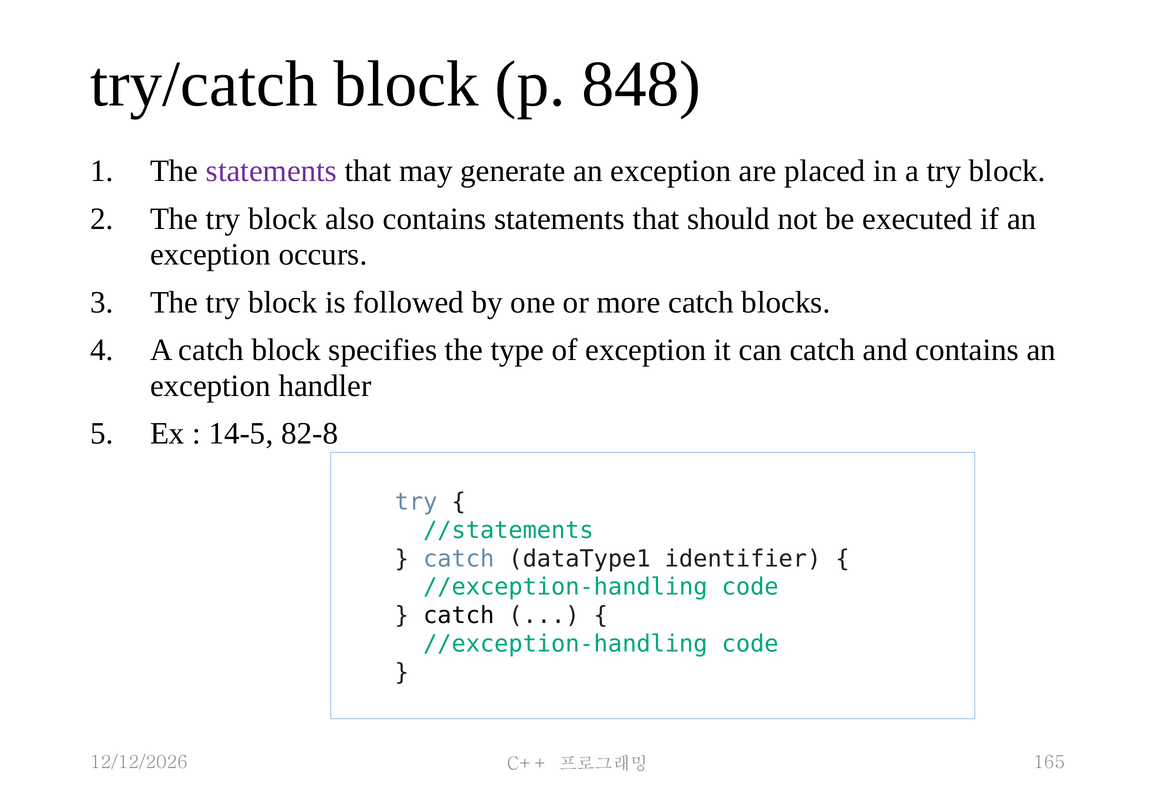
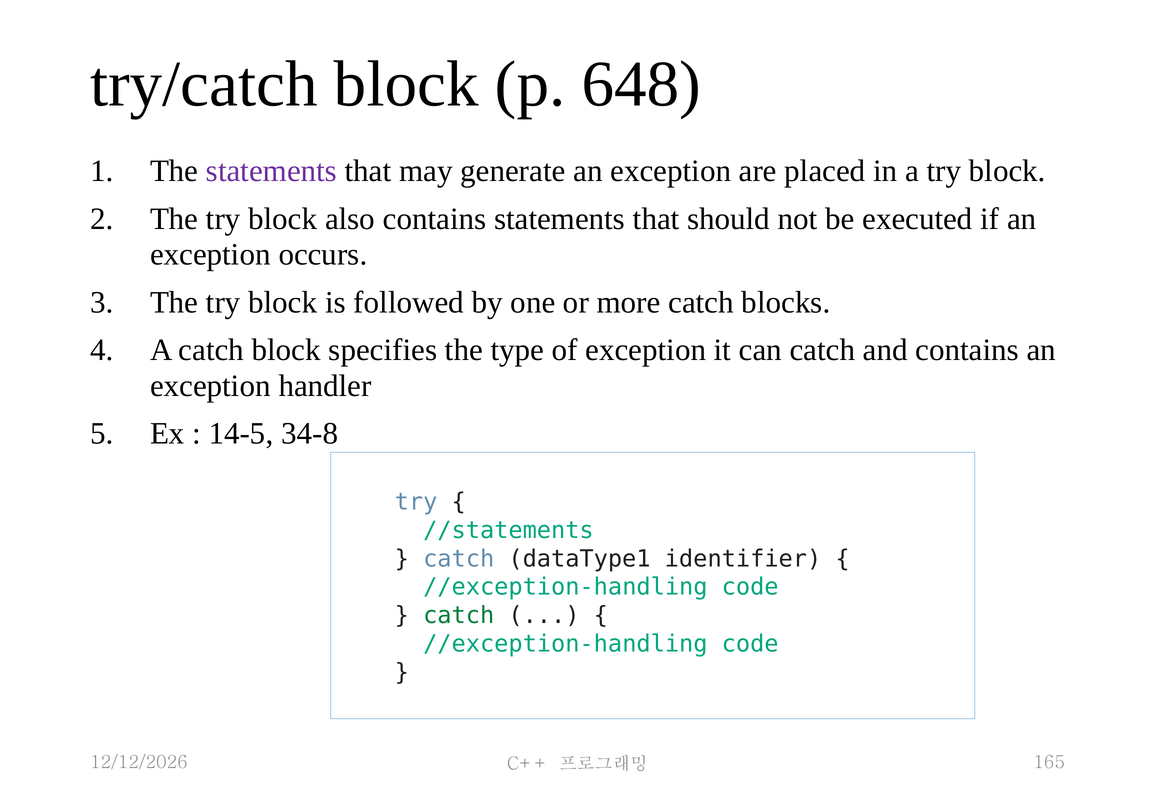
848: 848 -> 648
82-8: 82-8 -> 34-8
catch at (459, 615) colour: black -> green
